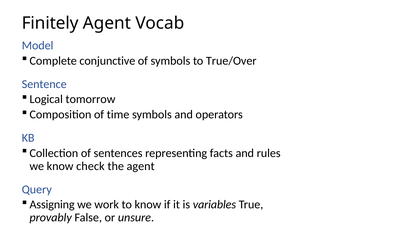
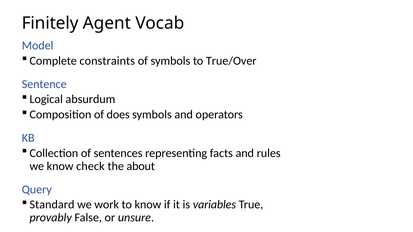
conjunctive: conjunctive -> constraints
tomorrow: tomorrow -> absurdum
time: time -> does
the agent: agent -> about
Assigning: Assigning -> Standard
